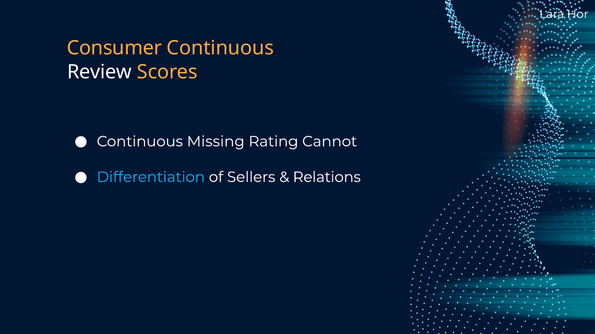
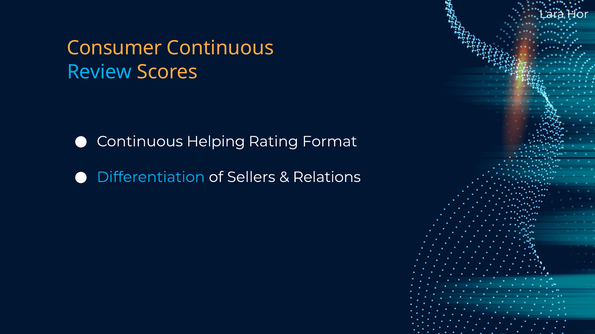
Review colour: white -> light blue
Missing: Missing -> Helping
Cannot: Cannot -> Format
